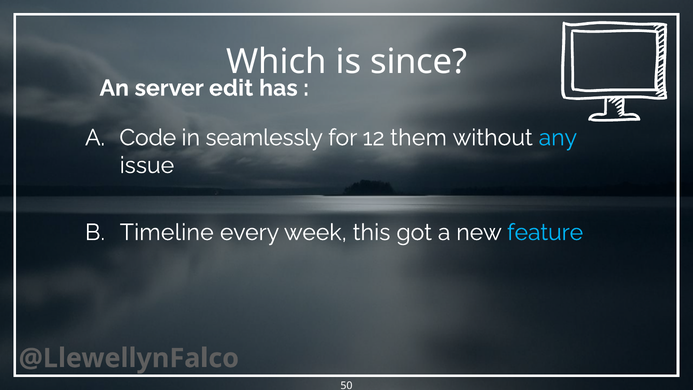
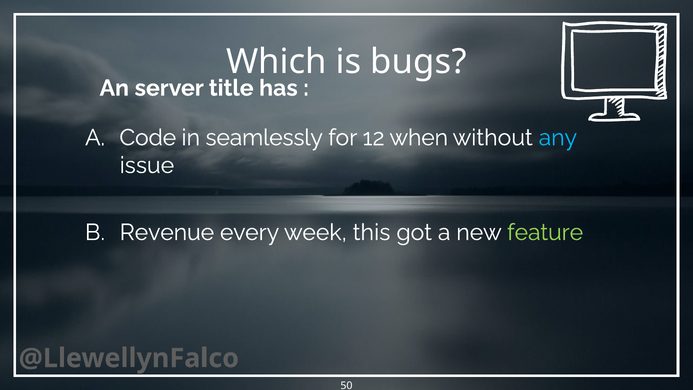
since: since -> bugs
edit: edit -> title
them: them -> when
Timeline: Timeline -> Revenue
feature colour: light blue -> light green
